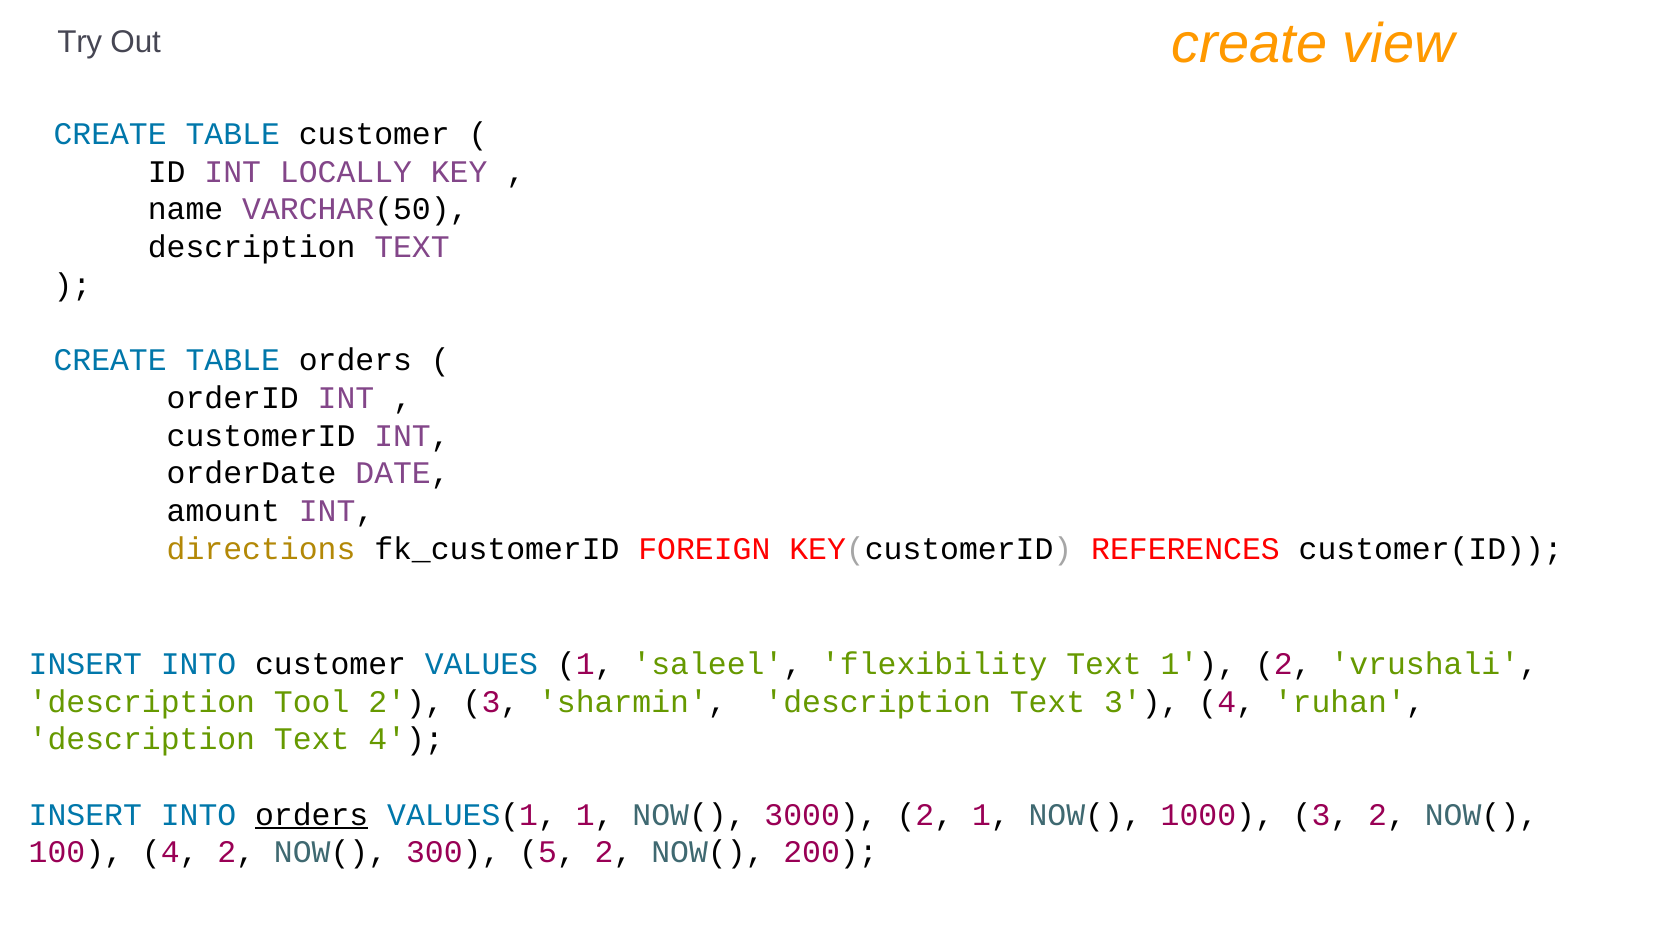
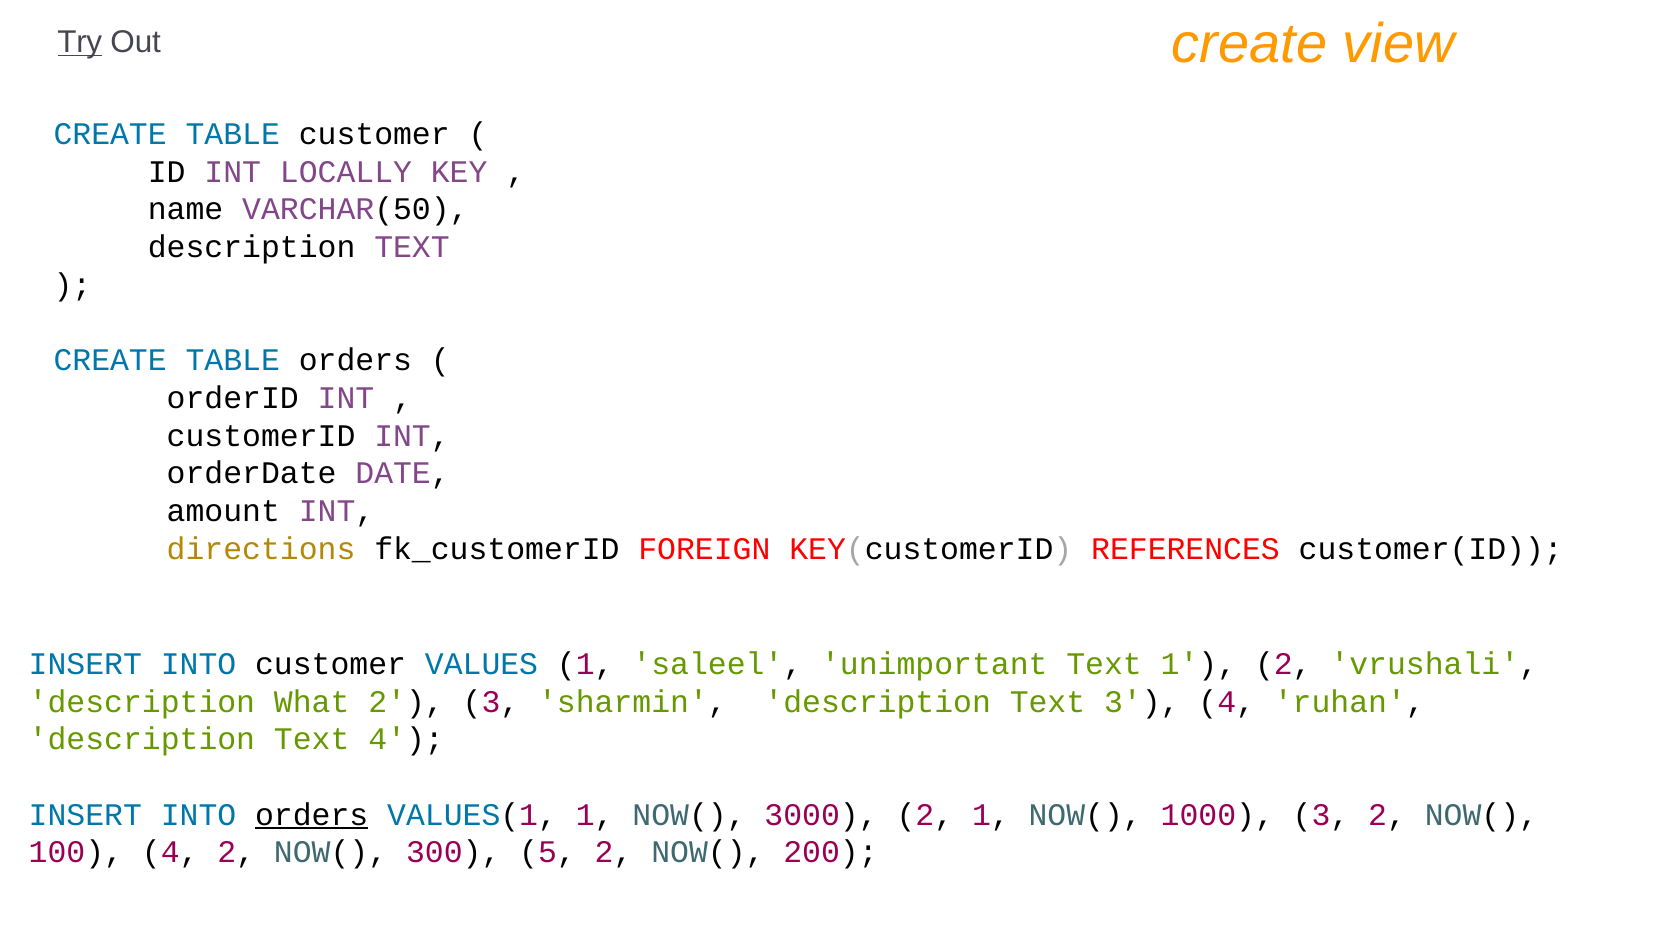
Try underline: none -> present
flexibility: flexibility -> unimportant
Tool: Tool -> What
